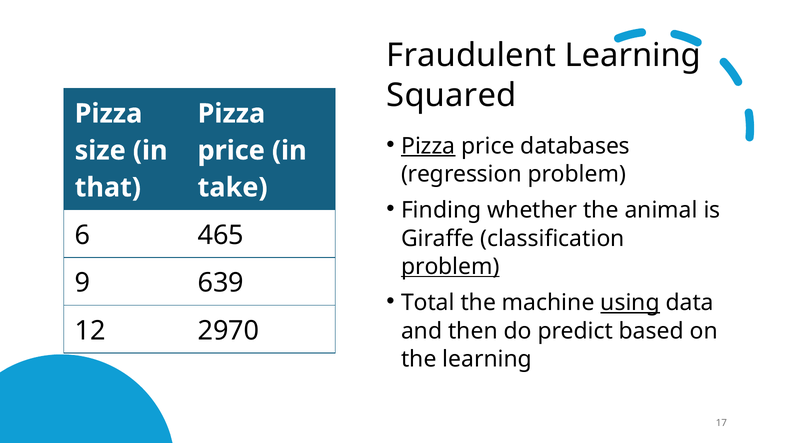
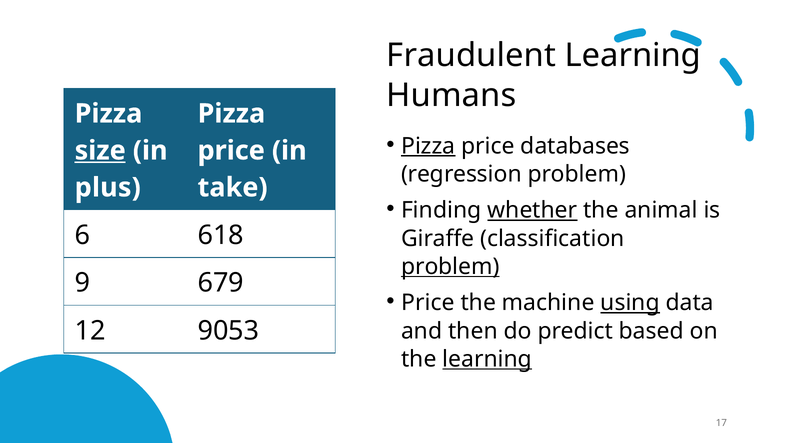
Squared: Squared -> Humans
size underline: none -> present
that: that -> plus
whether underline: none -> present
465: 465 -> 618
639: 639 -> 679
Total at (428, 303): Total -> Price
2970: 2970 -> 9053
learning at (487, 359) underline: none -> present
